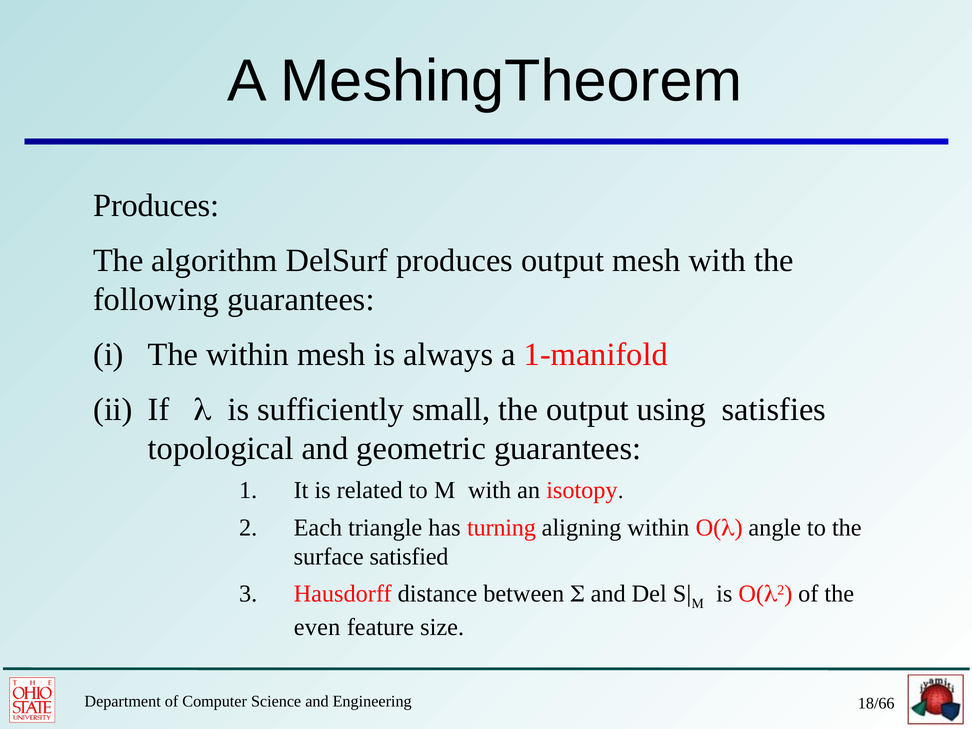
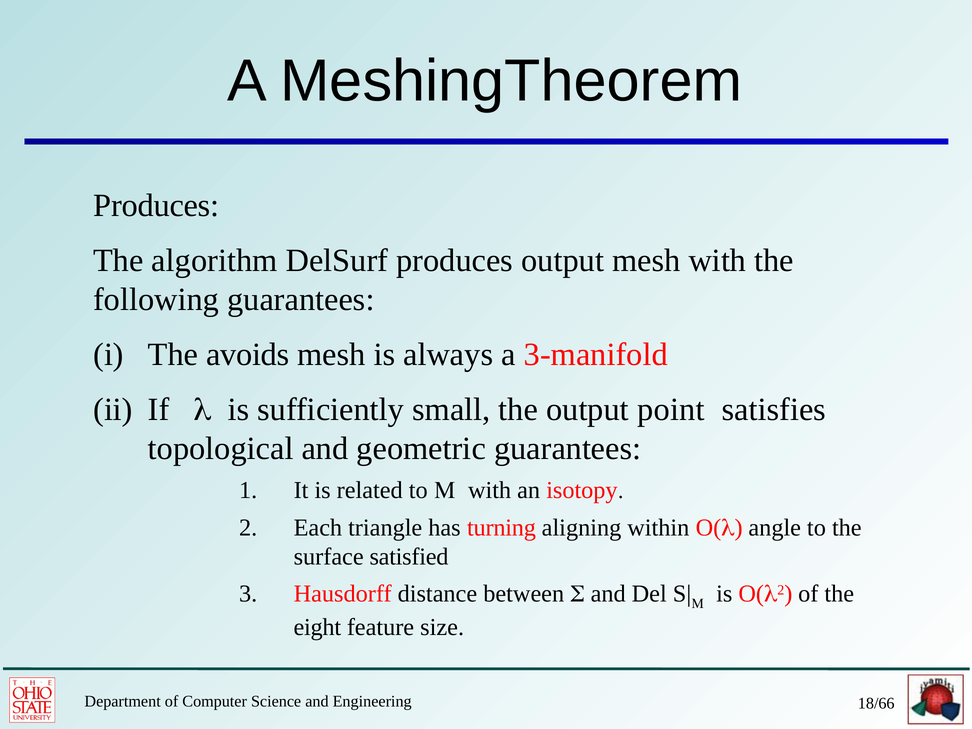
The within: within -> avoids
1-manifold: 1-manifold -> 3-manifold
using: using -> point
even: even -> eight
